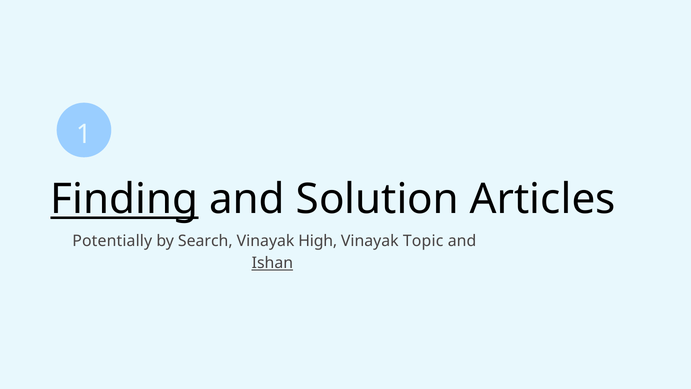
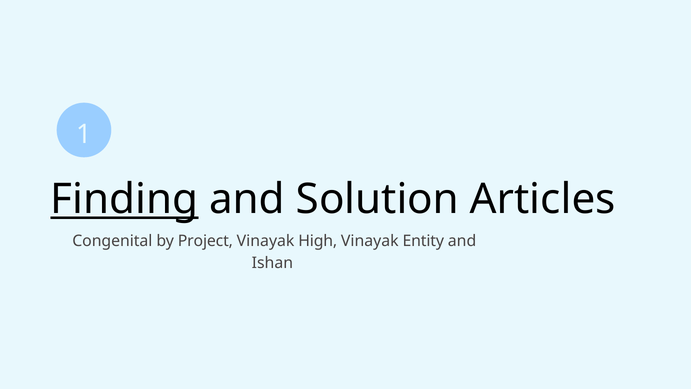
Potentially: Potentially -> Congenital
Search: Search -> Project
Topic: Topic -> Entity
Ishan underline: present -> none
